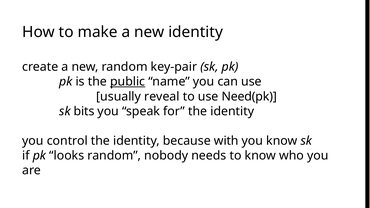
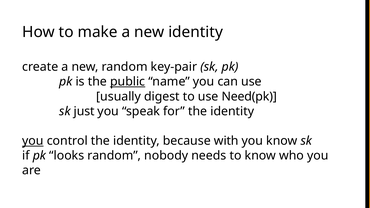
reveal: reveal -> digest
bits: bits -> just
you at (33, 141) underline: none -> present
